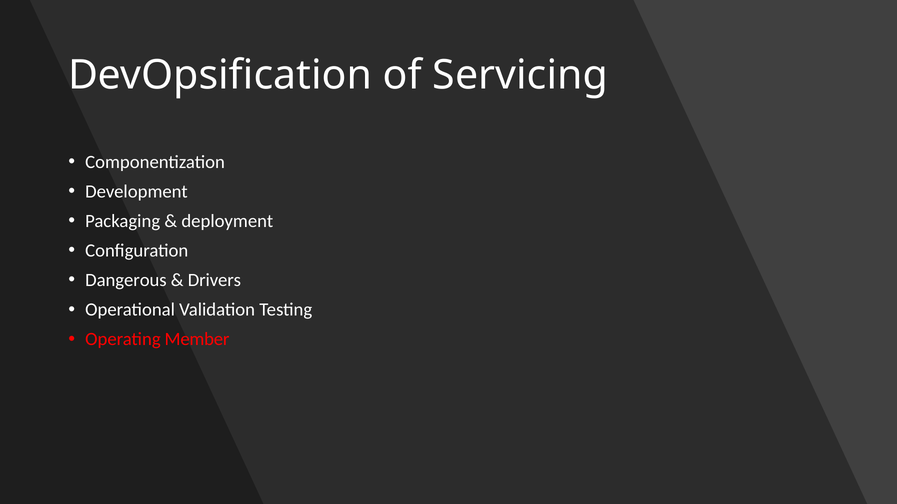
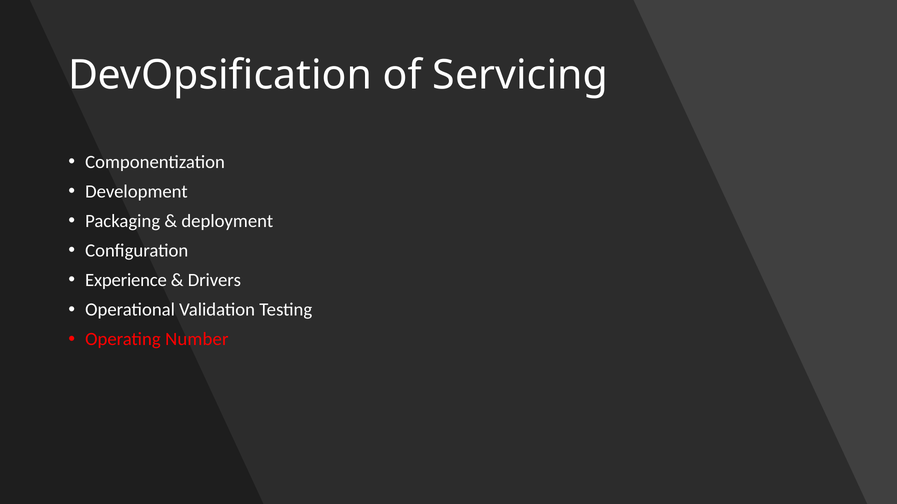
Dangerous: Dangerous -> Experience
Member: Member -> Number
